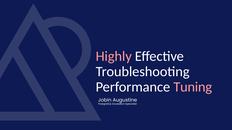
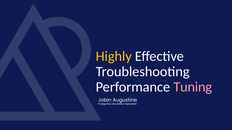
Highly colour: pink -> yellow
